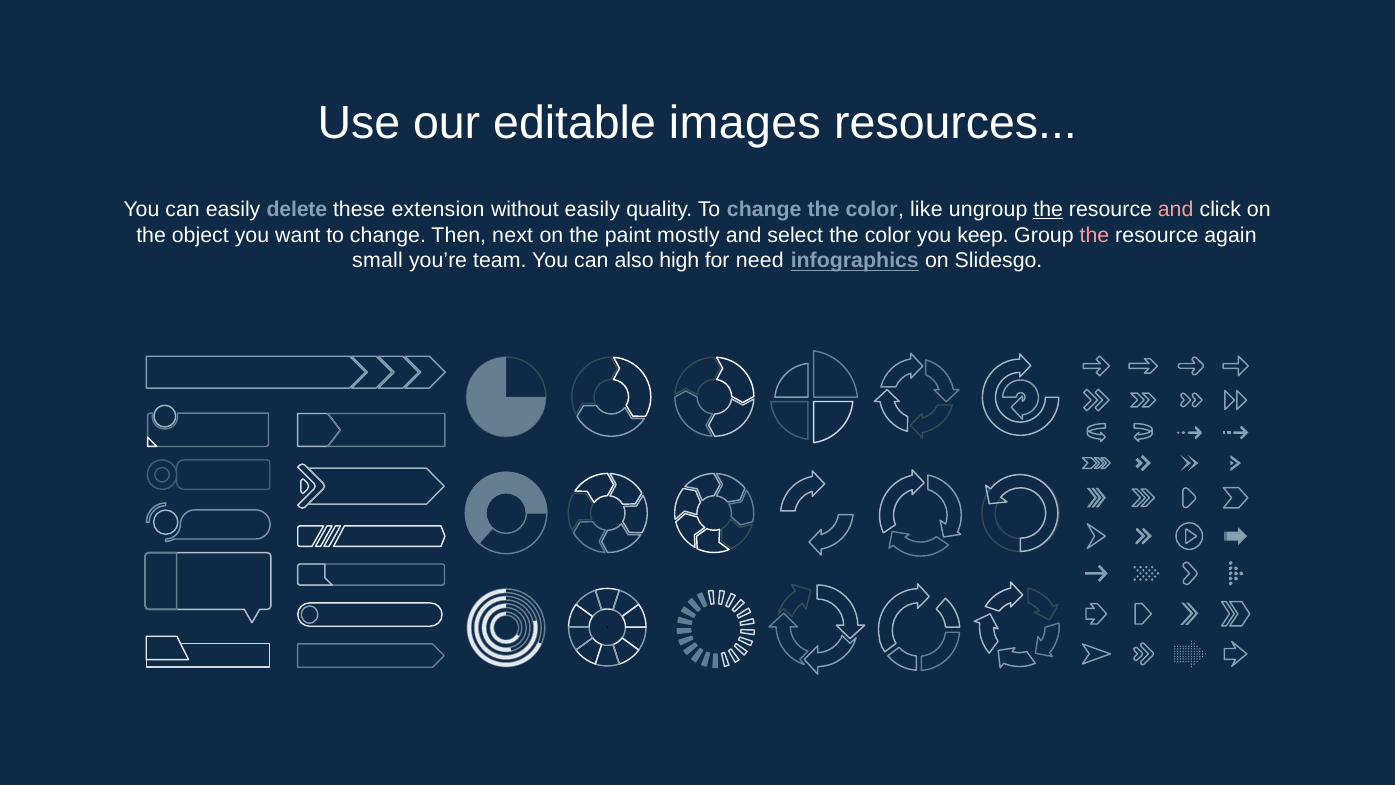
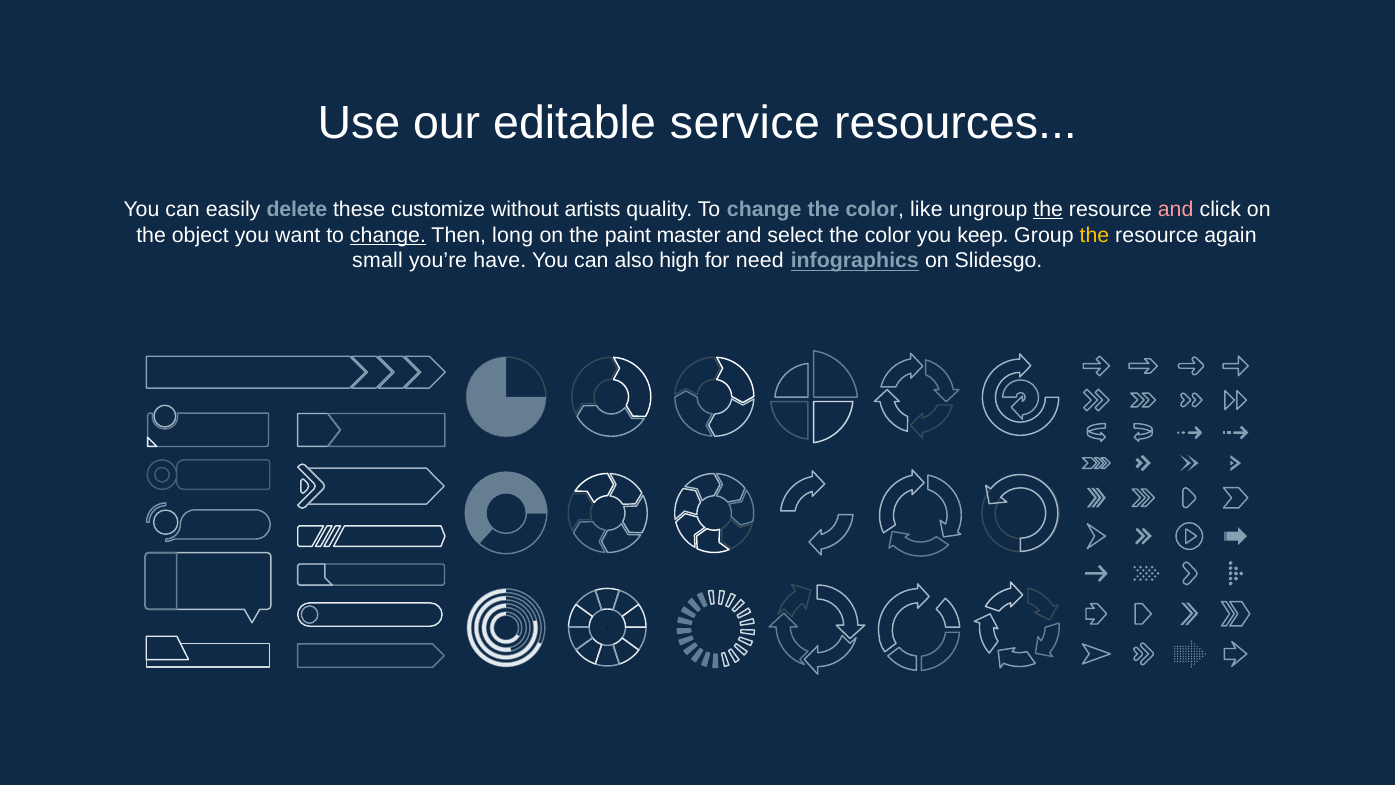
images: images -> service
extension: extension -> customize
without easily: easily -> artists
change at (388, 235) underline: none -> present
next: next -> long
mostly: mostly -> master
the at (1094, 235) colour: pink -> yellow
team: team -> have
